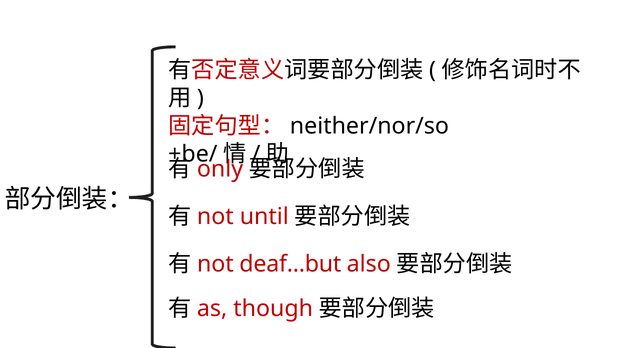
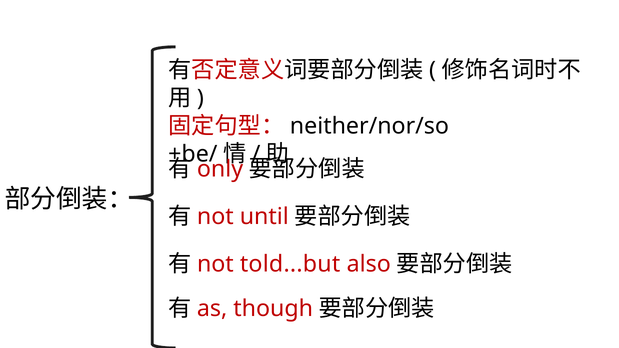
deaf...but: deaf...but -> told...but
